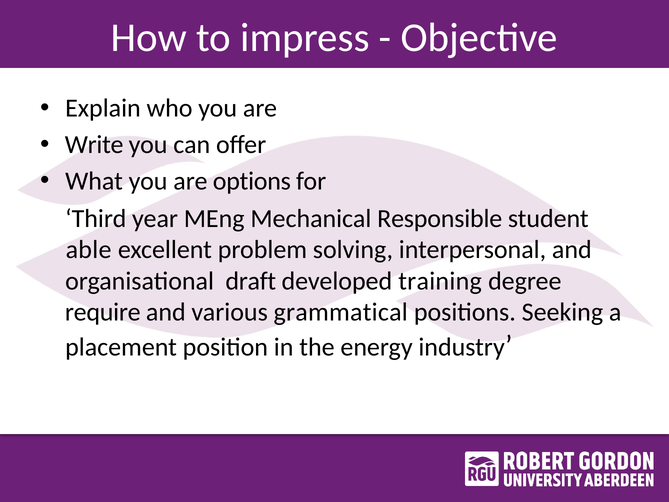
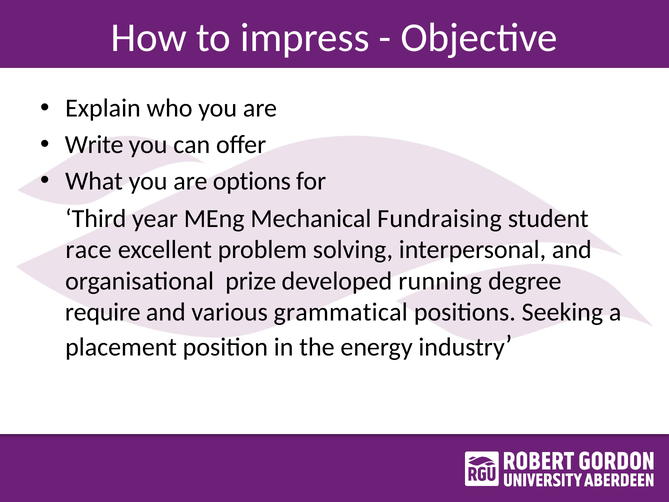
Responsible: Responsible -> Fundraising
able: able -> race
draft: draft -> prize
training: training -> running
